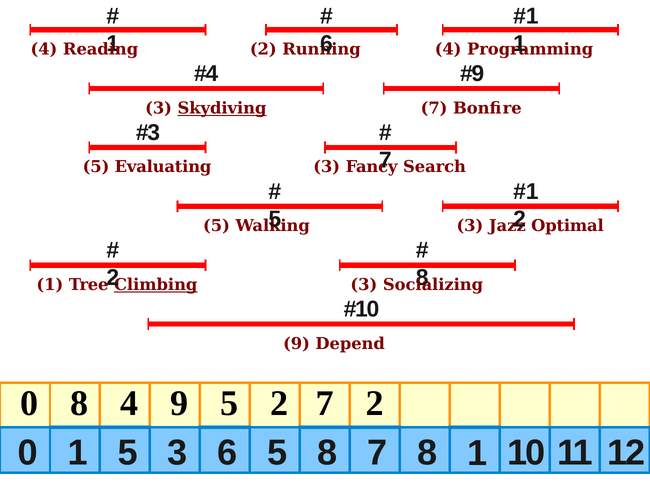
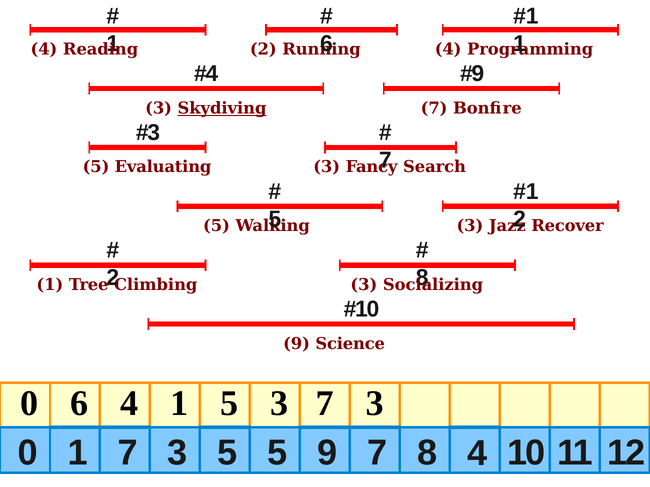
Optimal: Optimal -> Recover
Climbing underline: present -> none
Depend: Depend -> Science
0 8: 8 -> 6
4 9: 9 -> 1
5 2: 2 -> 3
2 at (375, 404): 2 -> 3
1 5: 5 -> 7
3 6: 6 -> 5
5 8: 8 -> 9
7 8 1: 1 -> 4
